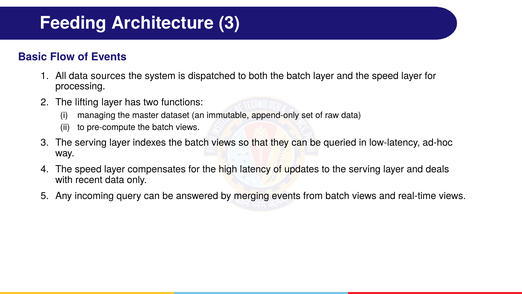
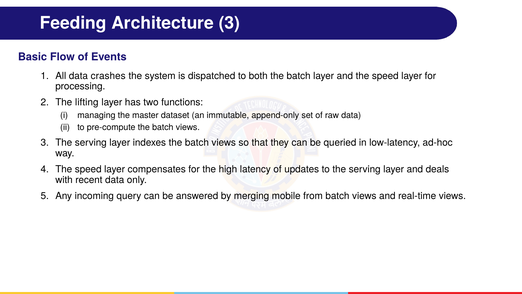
sources: sources -> crashes
merging events: events -> mobile
